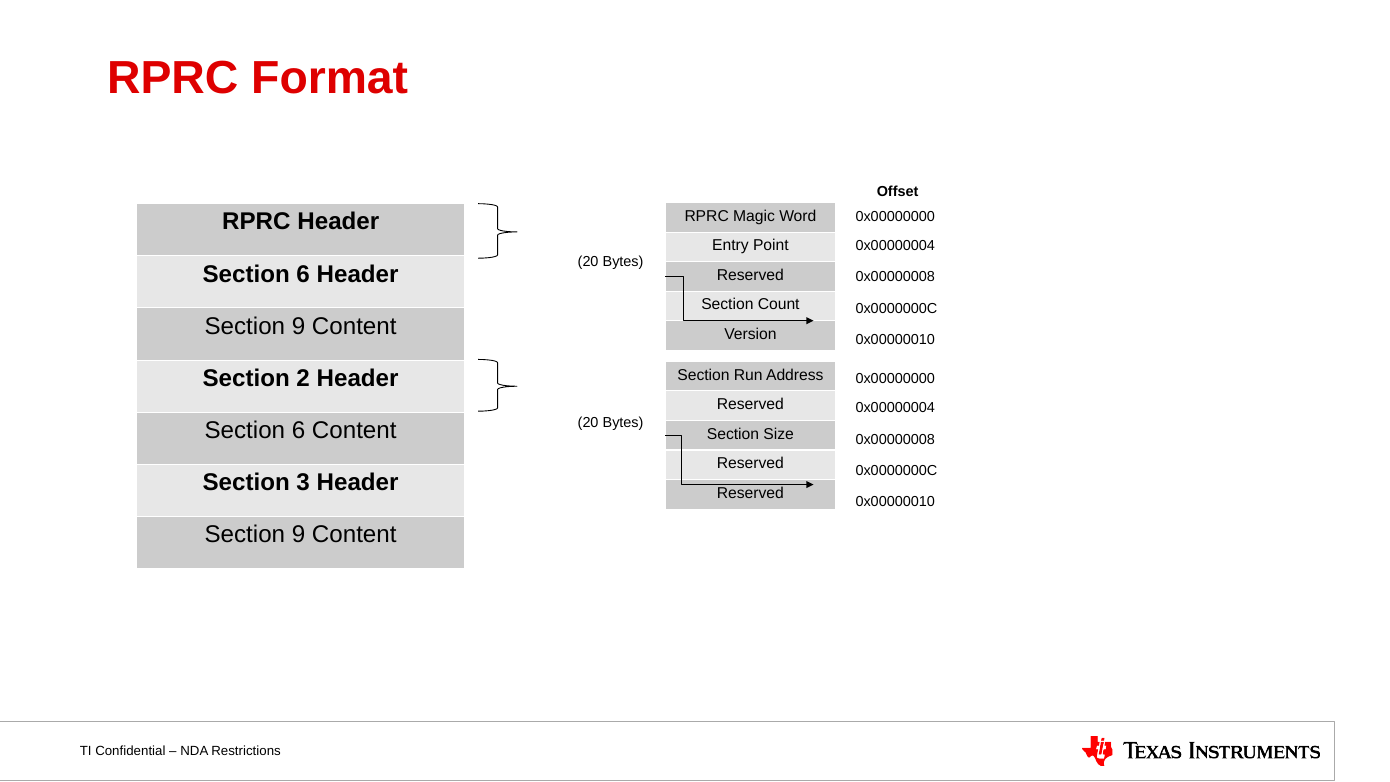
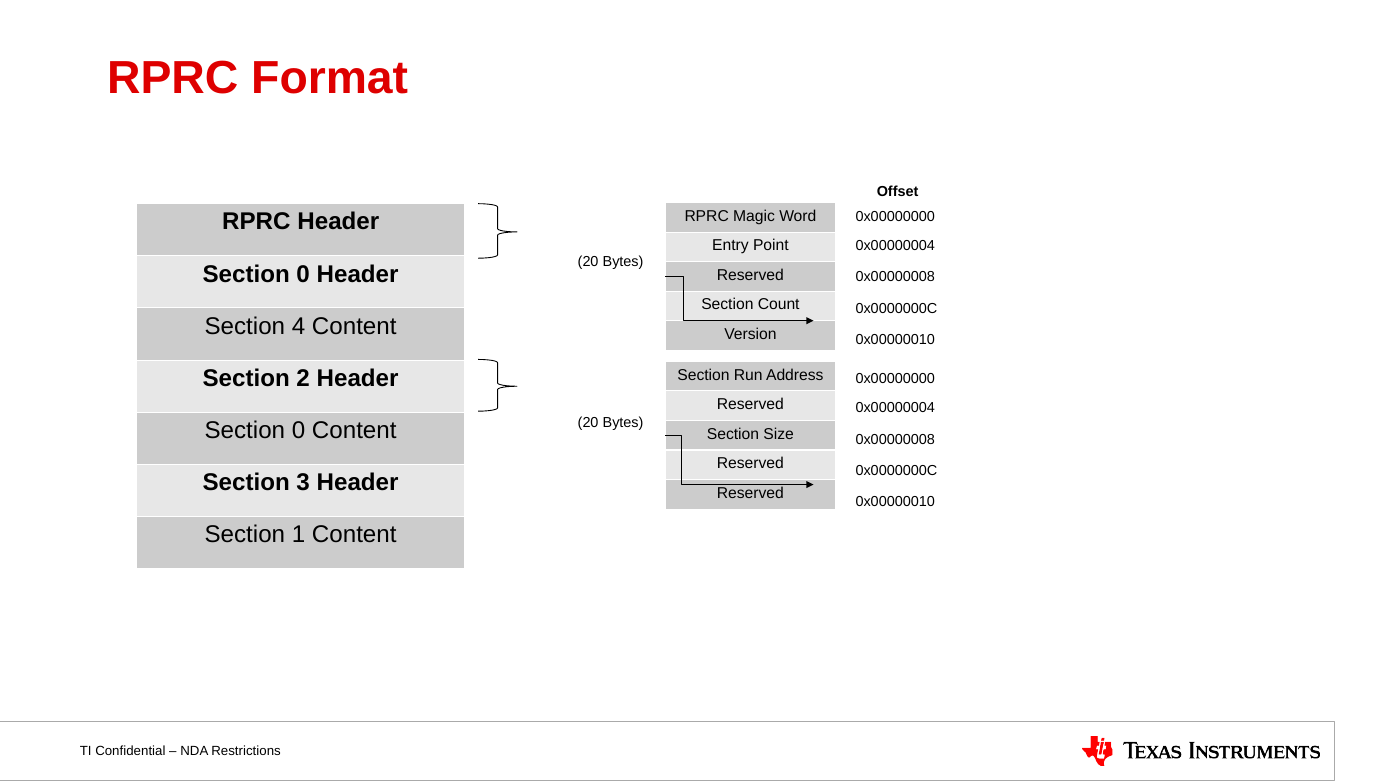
6 at (303, 274): 6 -> 0
9 at (299, 326): 9 -> 4
6 at (299, 430): 6 -> 0
9 at (299, 535): 9 -> 1
